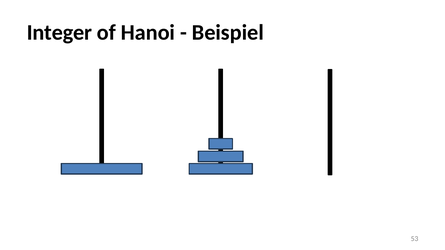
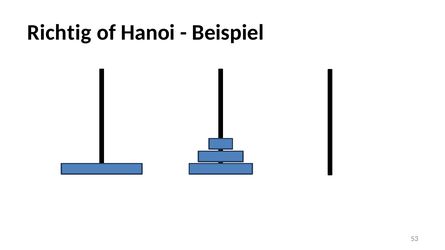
Integer: Integer -> Richtig
